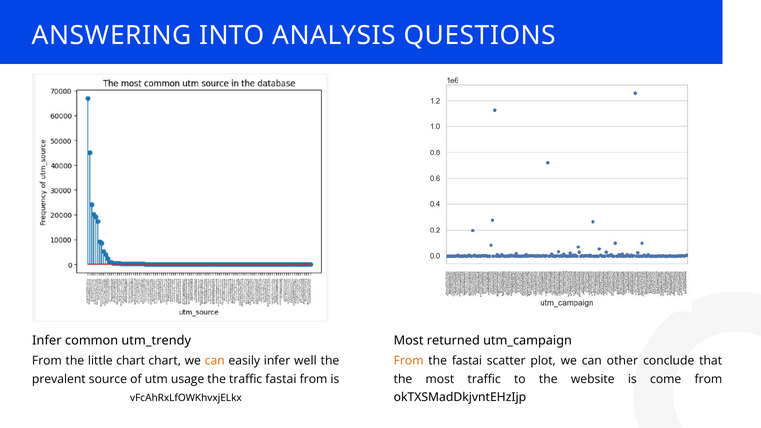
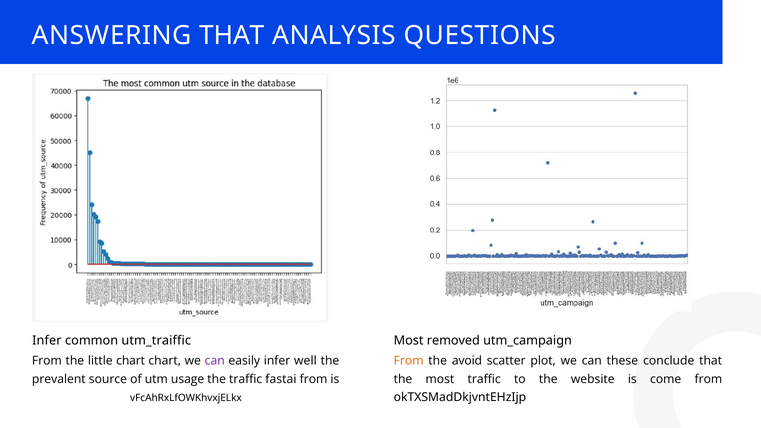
ANSWERING INTO: INTO -> THAT
utm_trendy: utm_trendy -> utm_traiffic
returned: returned -> removed
can at (215, 361) colour: orange -> purple
the fastai: fastai -> avoid
other: other -> these
